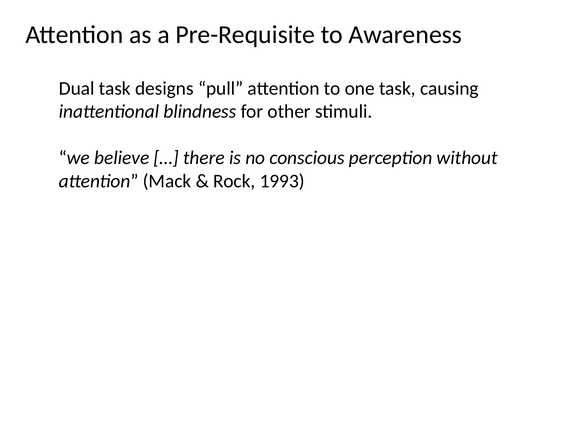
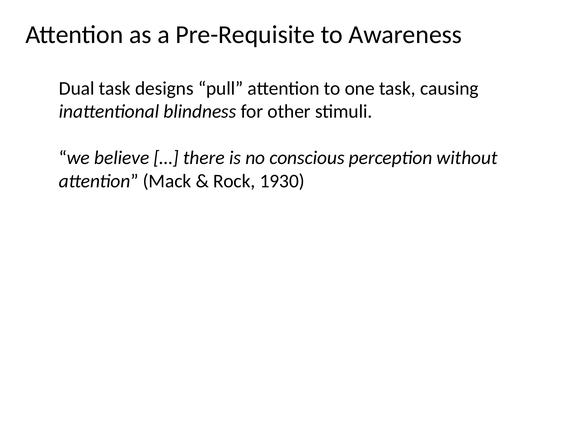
1993: 1993 -> 1930
